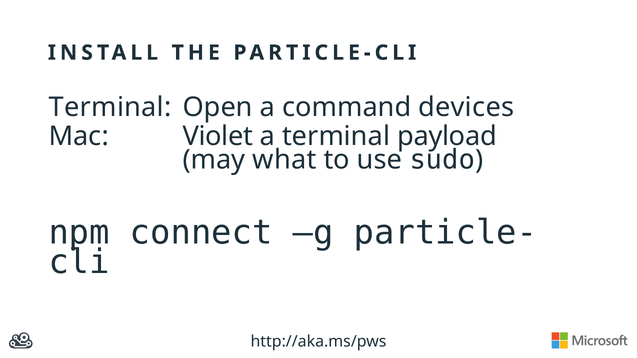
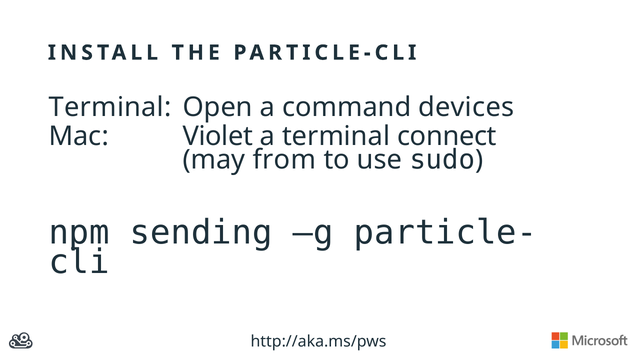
payload: payload -> connect
what: what -> from
connect: connect -> sending
